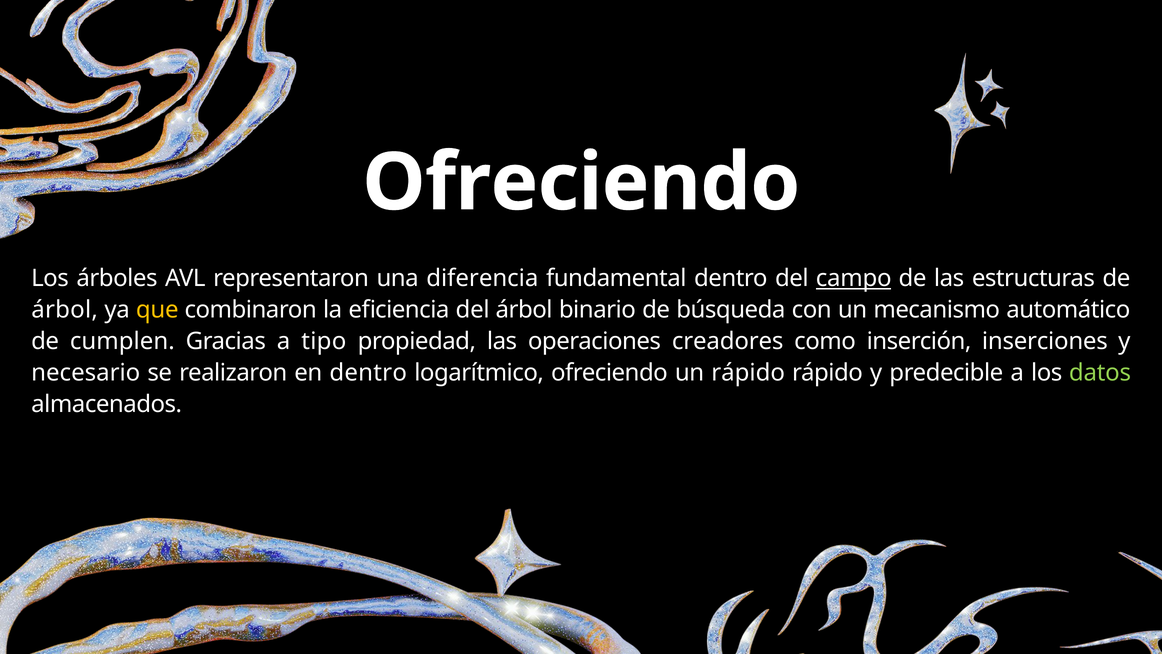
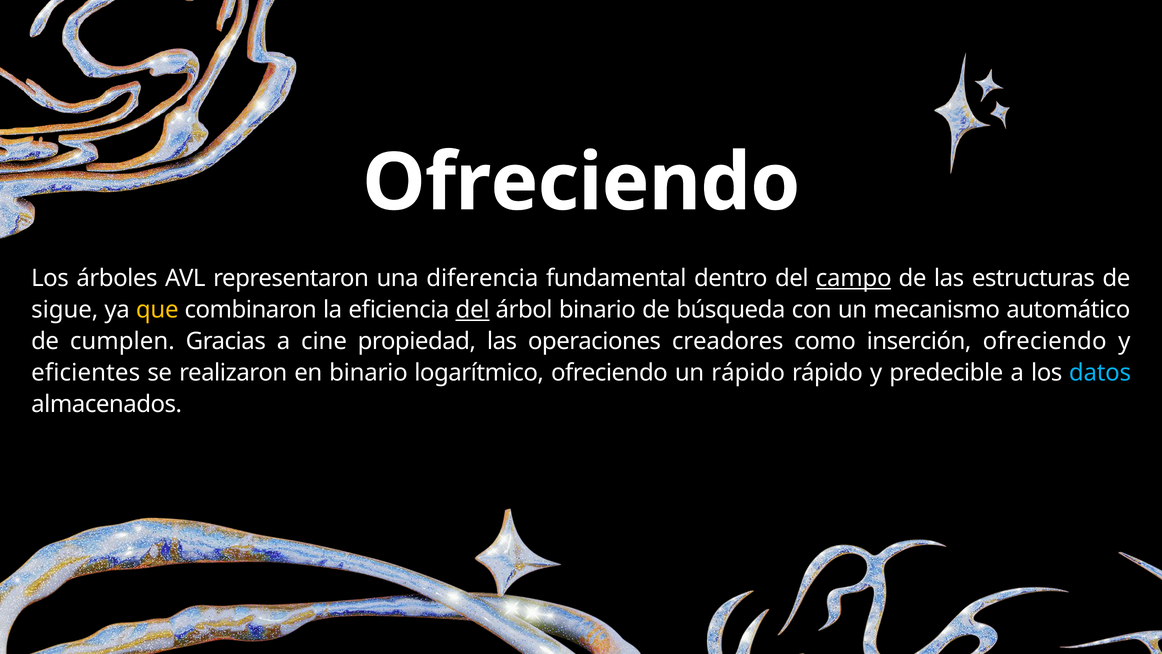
árbol at (65, 310): árbol -> sigue
del at (473, 310) underline: none -> present
tipo: tipo -> cine
inserción inserciones: inserciones -> ofreciendo
necesario: necesario -> eficientes
en dentro: dentro -> binario
datos colour: light green -> light blue
